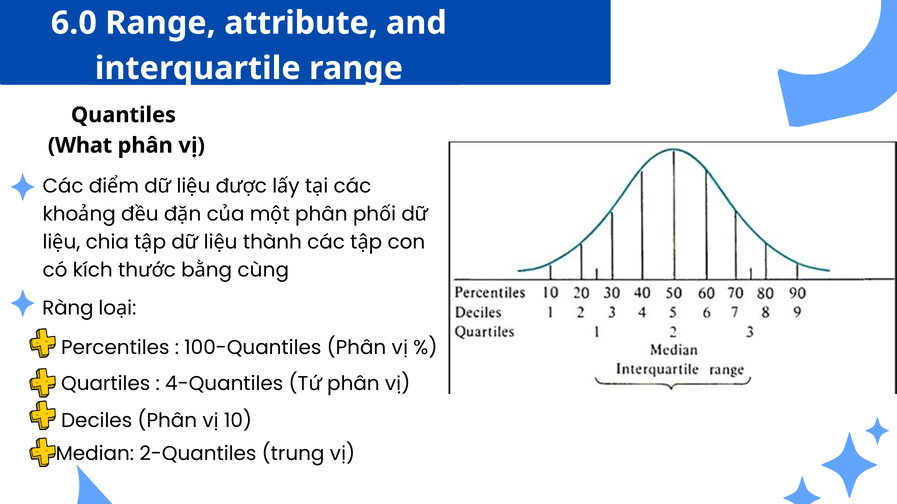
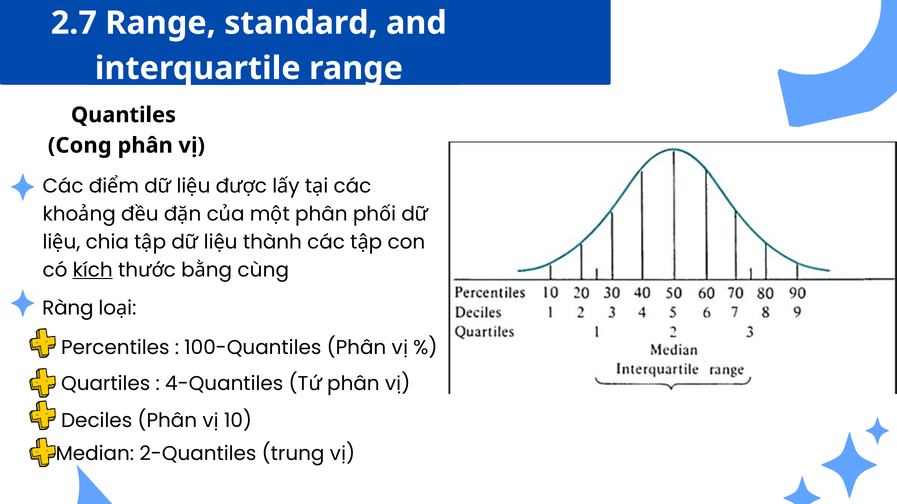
6.0: 6.0 -> 2.7
attribute: attribute -> standard
What: What -> Cong
kích underline: none -> present
